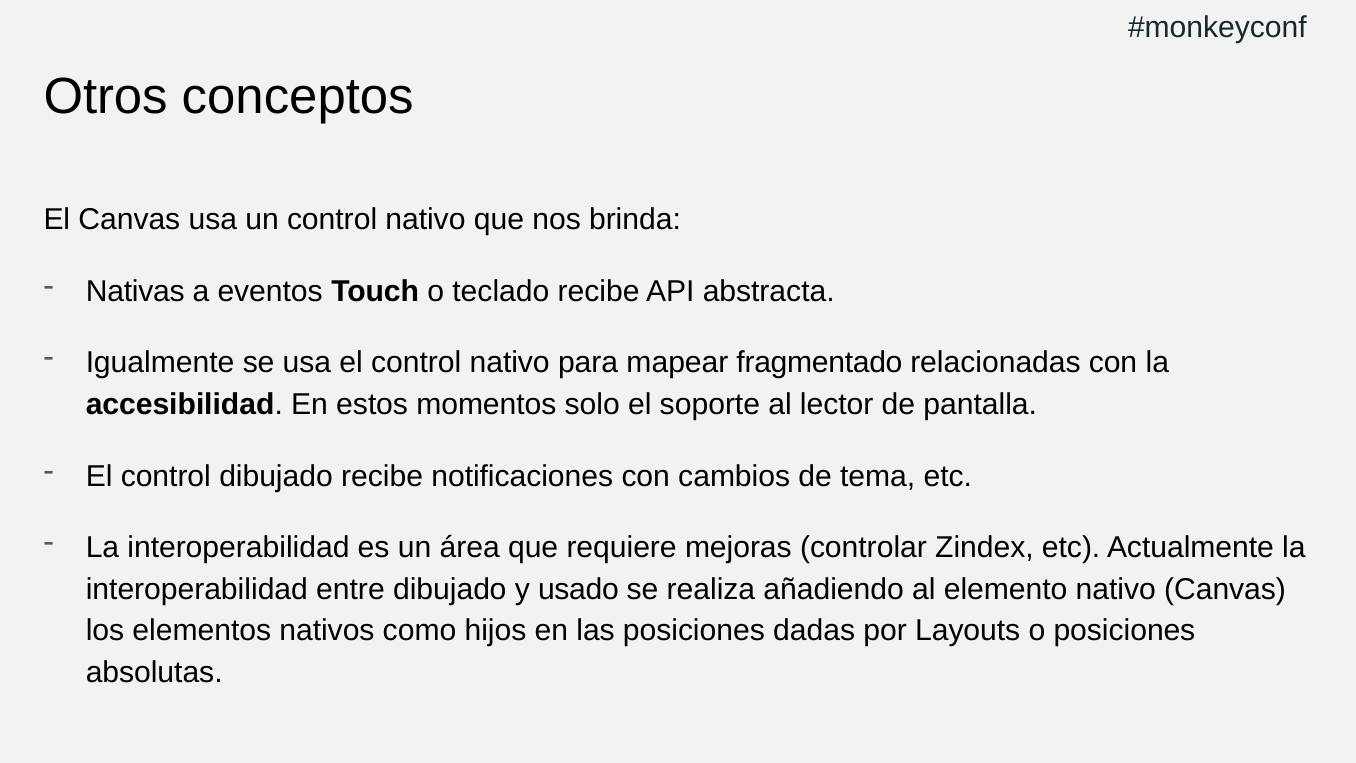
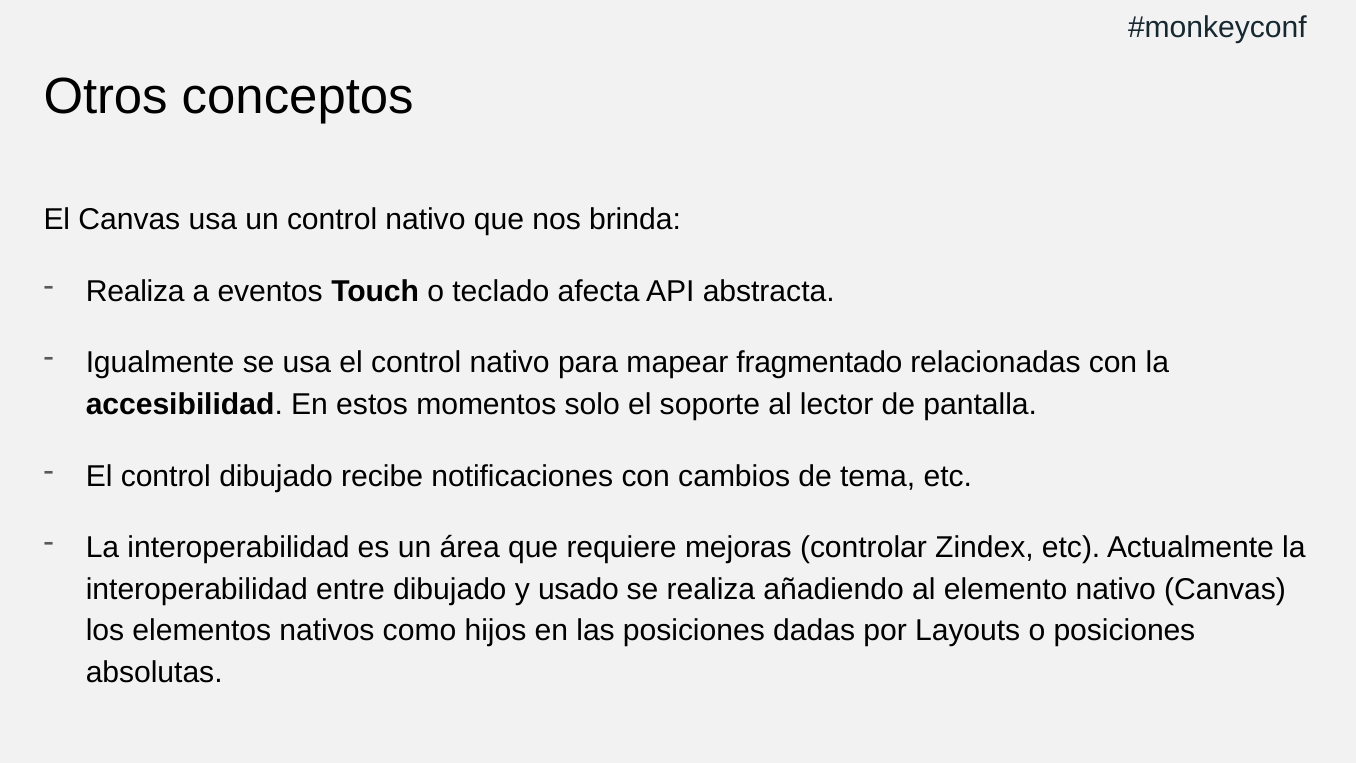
Nativas at (135, 291): Nativas -> Realiza
teclado recibe: recibe -> afecta
